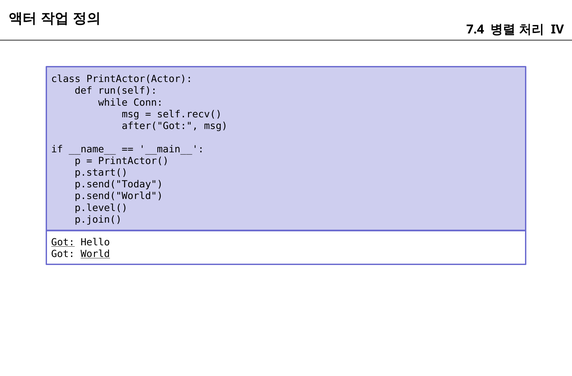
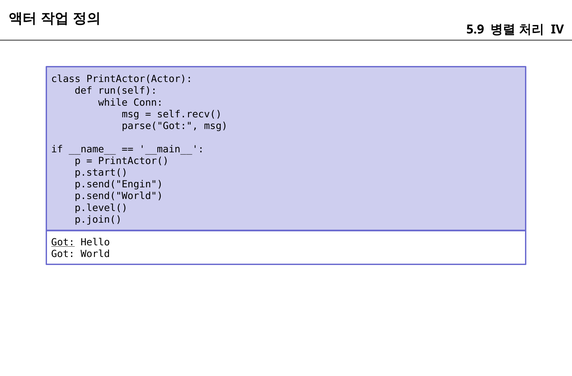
7.4: 7.4 -> 5.9
after("Got: after("Got -> parse("Got
p.send("Today: p.send("Today -> p.send("Engin
World underline: present -> none
